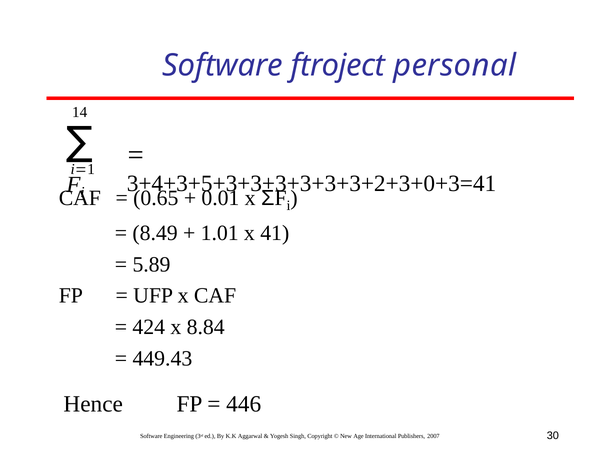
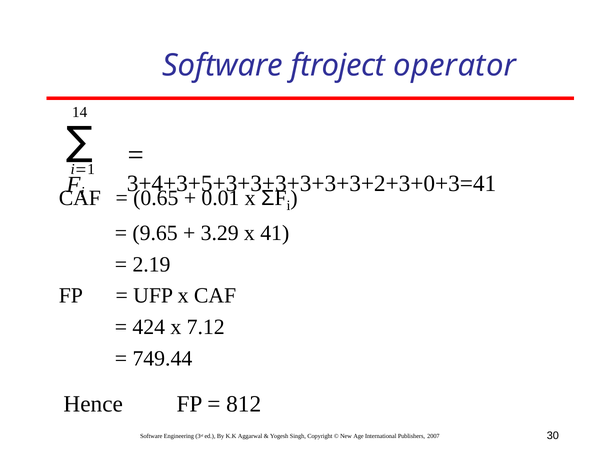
personal: personal -> operator
8.49: 8.49 -> 9.65
1.01: 1.01 -> 3.29
5.89: 5.89 -> 2.19
8.84: 8.84 -> 7.12
449.43: 449.43 -> 749.44
446: 446 -> 812
